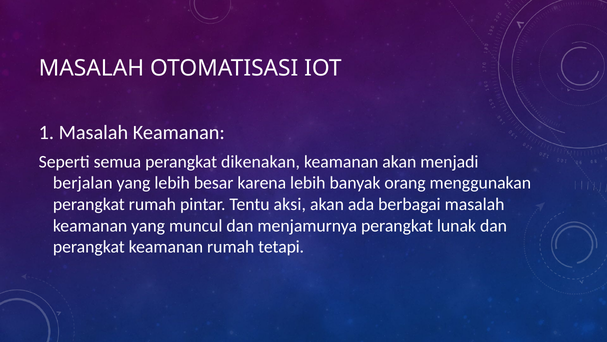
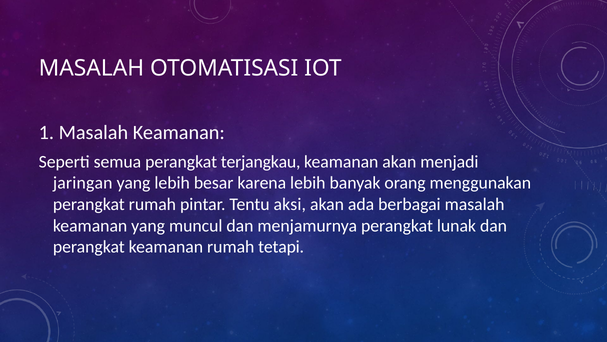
dikenakan: dikenakan -> terjangkau
berjalan: berjalan -> jaringan
